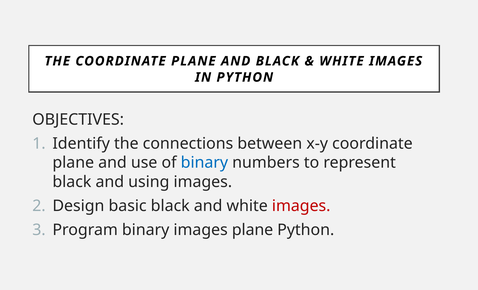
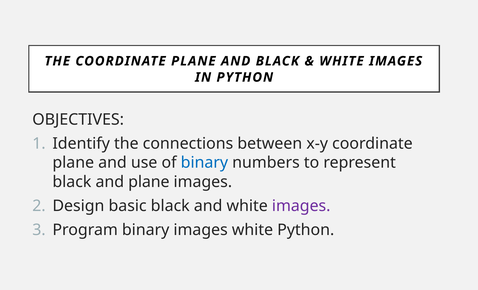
and using: using -> plane
images at (301, 206) colour: red -> purple
images plane: plane -> white
